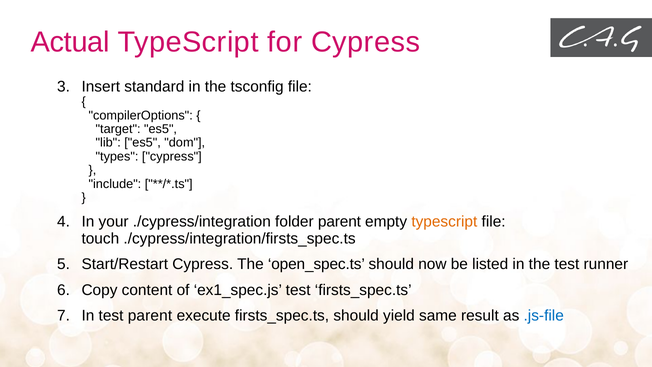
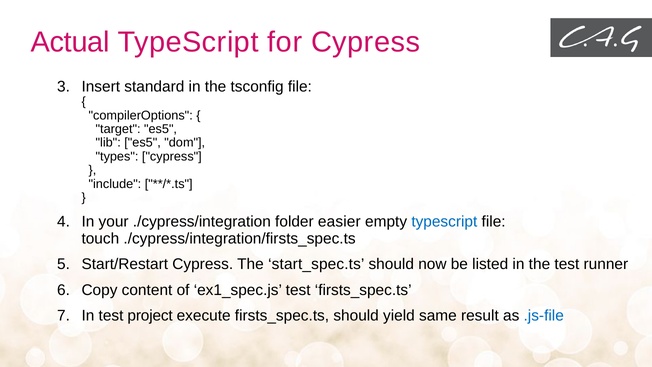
folder parent: parent -> easier
typescript at (444, 222) colour: orange -> blue
open_spec.ts: open_spec.ts -> start_spec.ts
test parent: parent -> project
